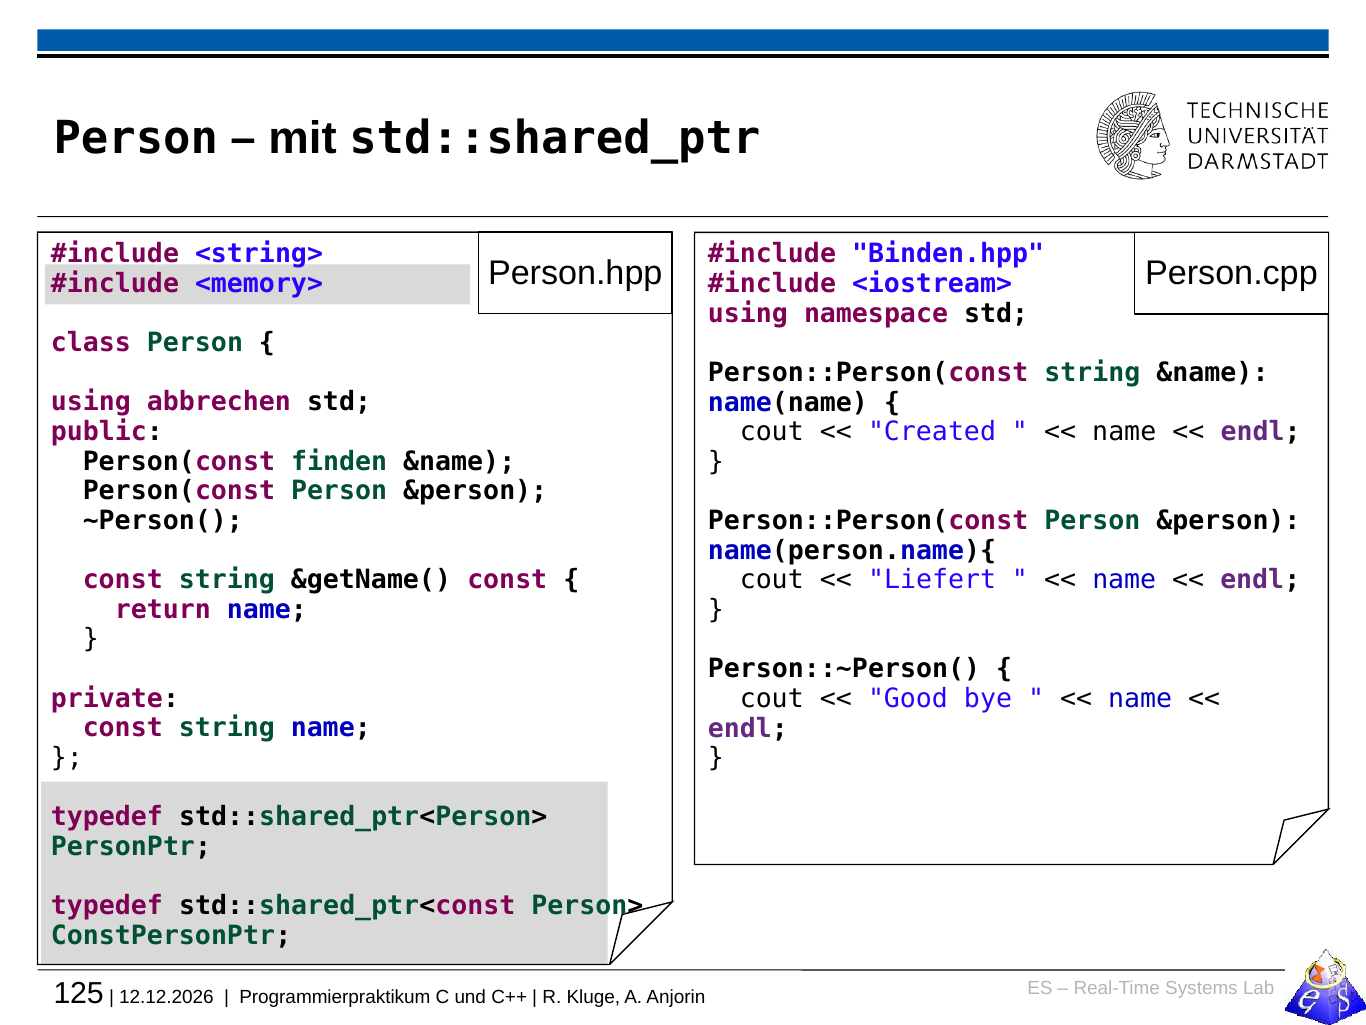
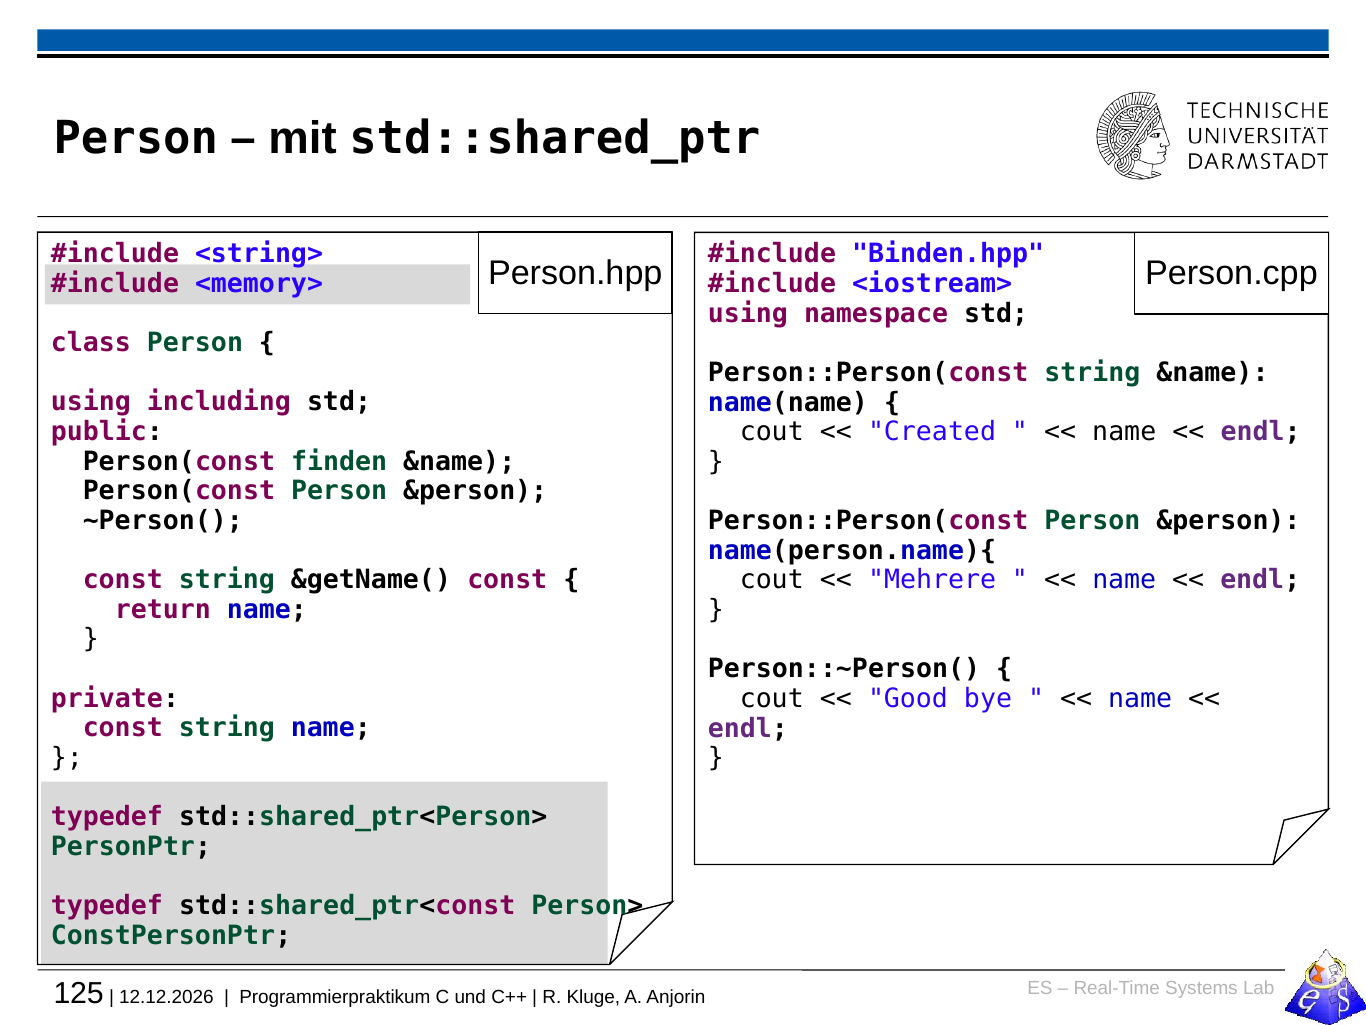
abbrechen: abbrechen -> including
Liefert: Liefert -> Mehrere
